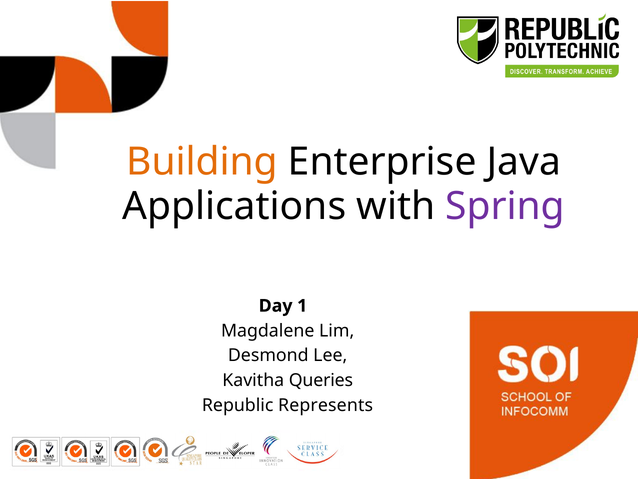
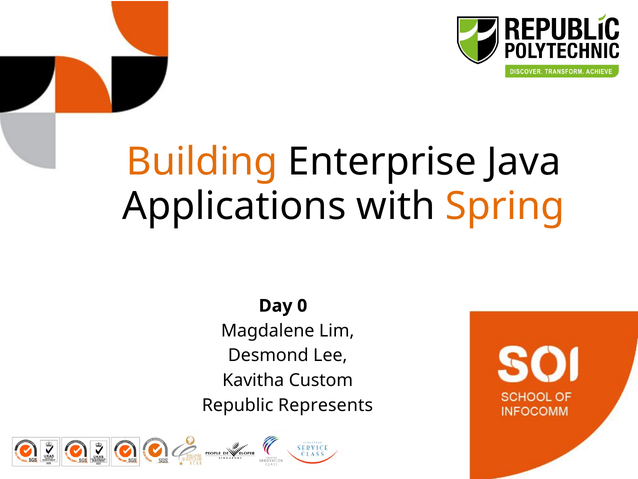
Spring colour: purple -> orange
1: 1 -> 0
Queries: Queries -> Custom
